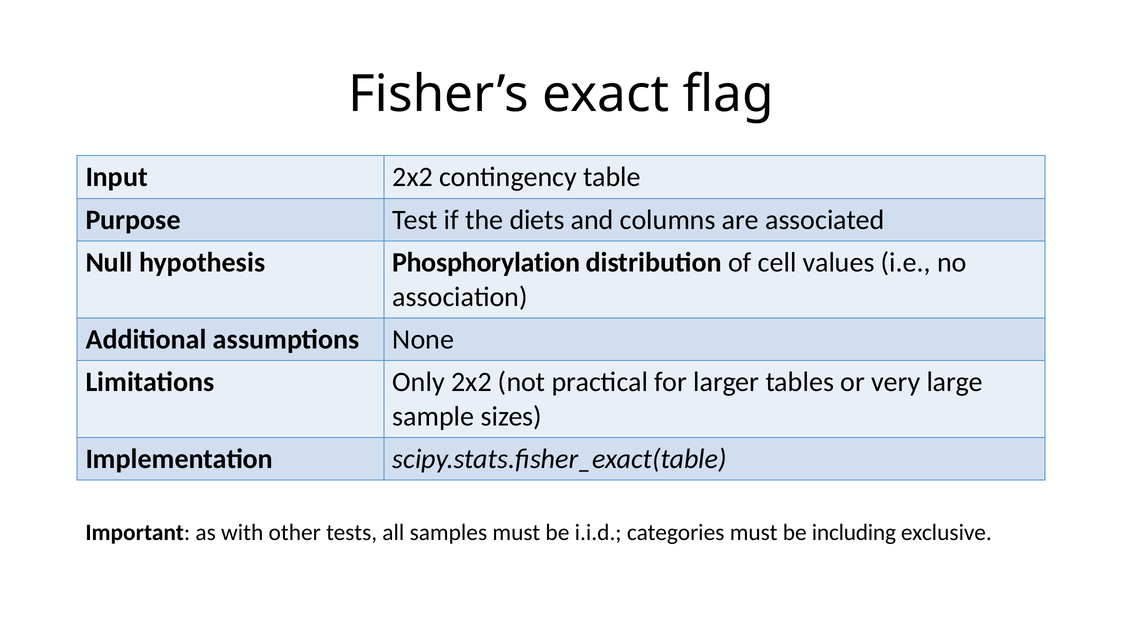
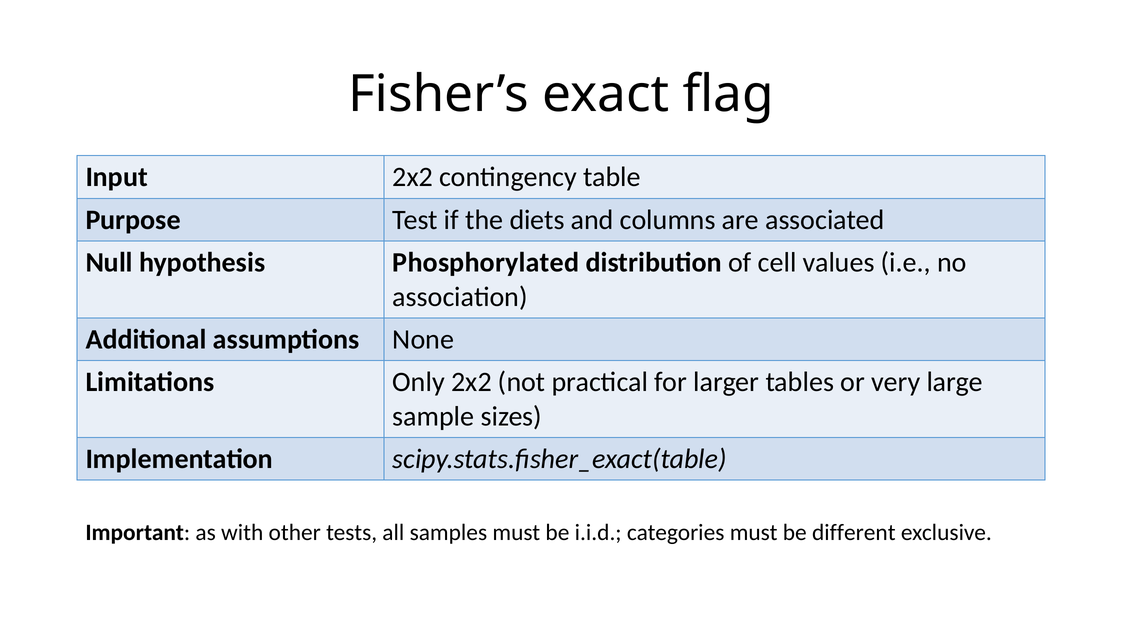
Phosphorylation: Phosphorylation -> Phosphorylated
including: including -> different
